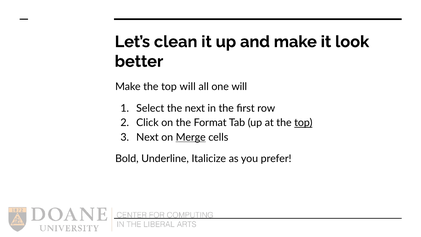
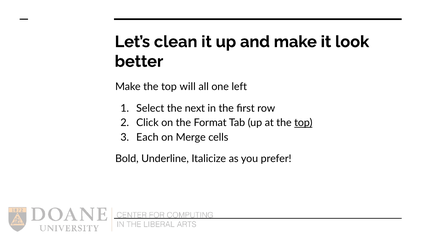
one will: will -> left
Next at (147, 137): Next -> Each
Merge underline: present -> none
